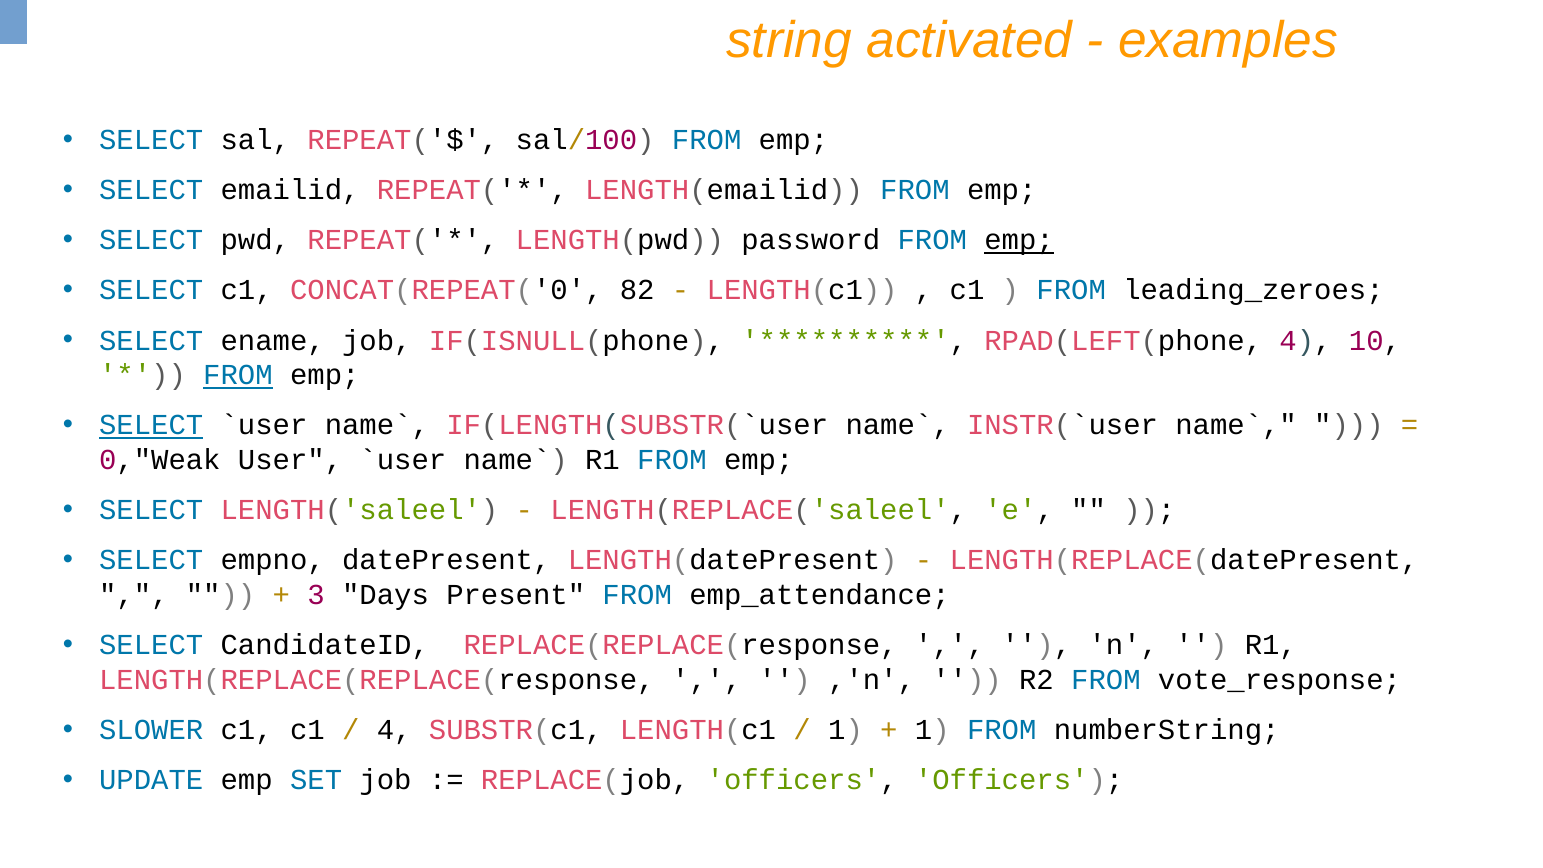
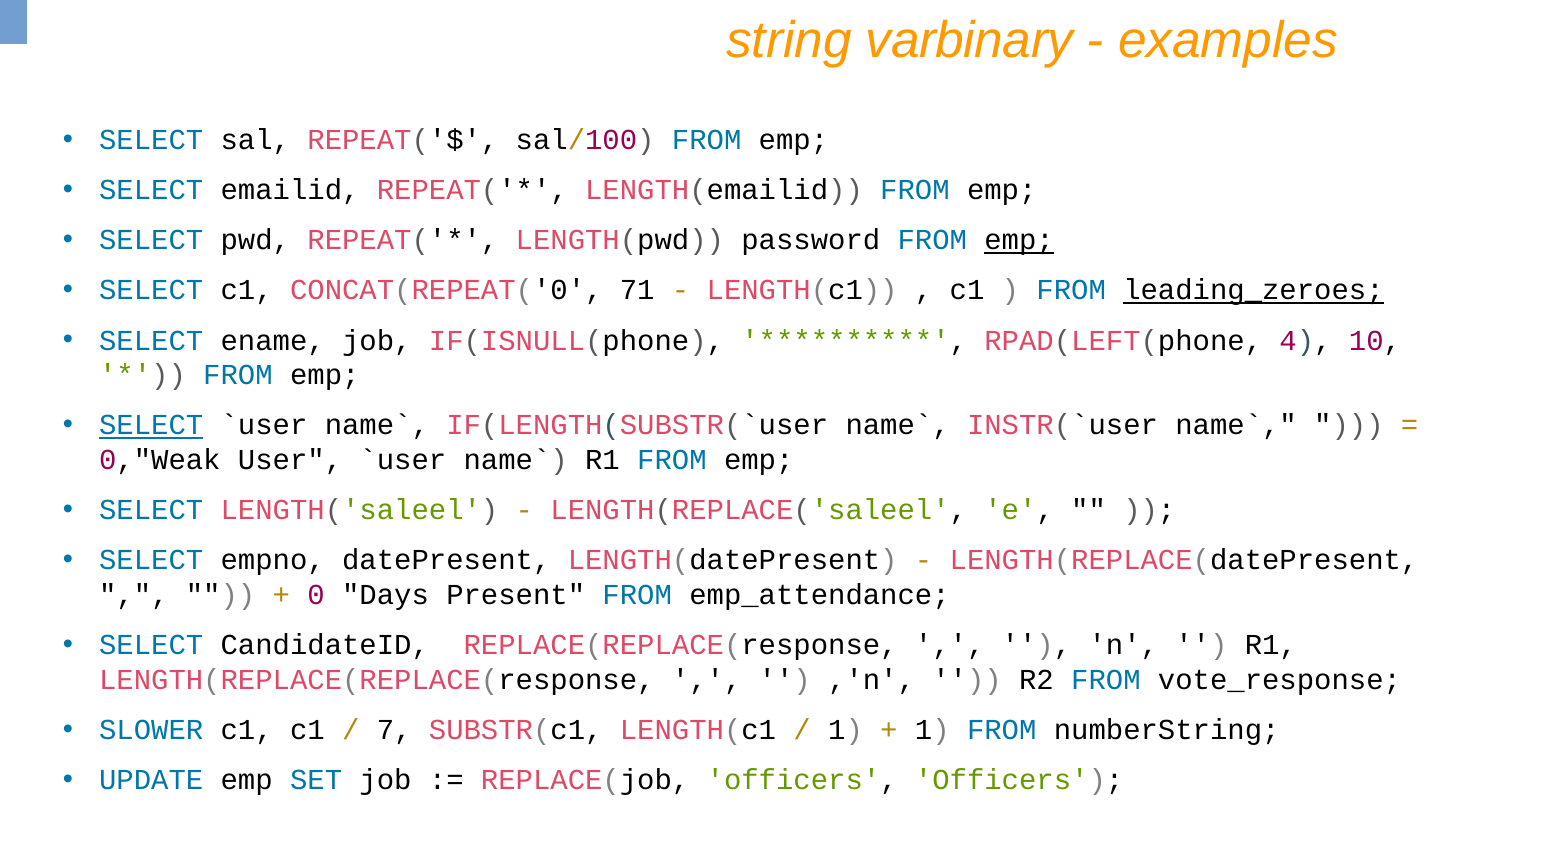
activated: activated -> varbinary
82: 82 -> 71
leading_zeroes underline: none -> present
FROM at (238, 375) underline: present -> none
3: 3 -> 0
4 at (394, 730): 4 -> 7
